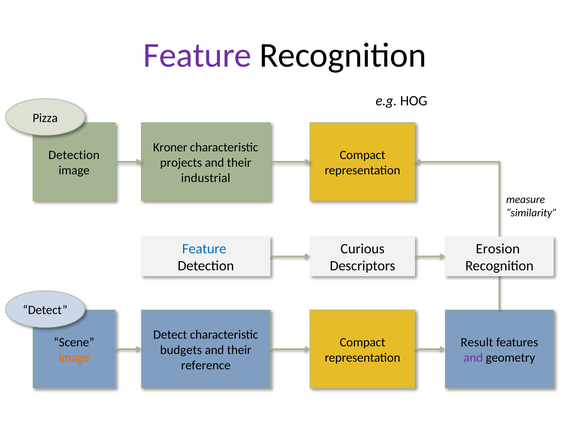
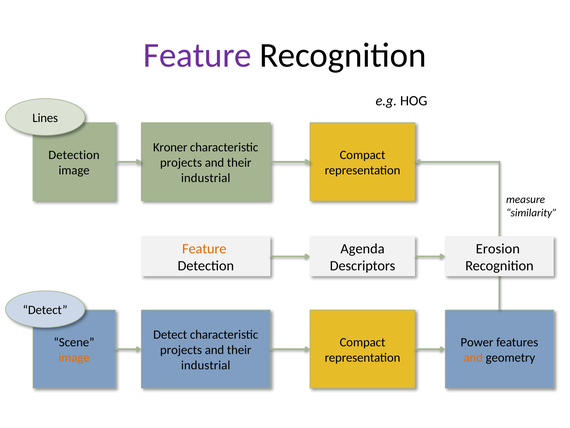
Pizza: Pizza -> Lines
Feature at (204, 248) colour: blue -> orange
Curious: Curious -> Agenda
Result: Result -> Power
budgets at (181, 350): budgets -> projects
and at (473, 357) colour: purple -> orange
reference at (206, 365): reference -> industrial
